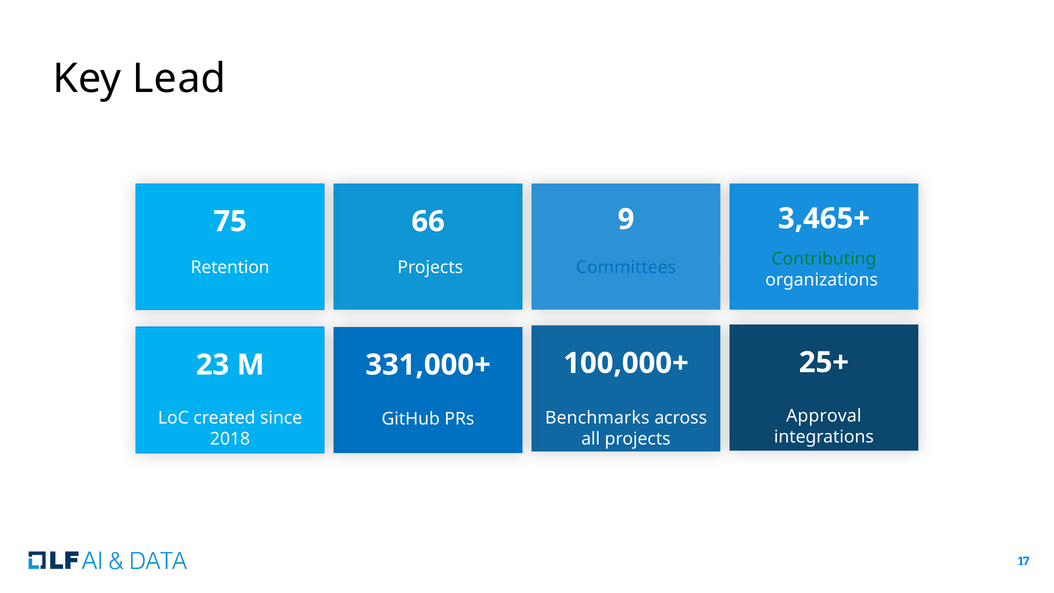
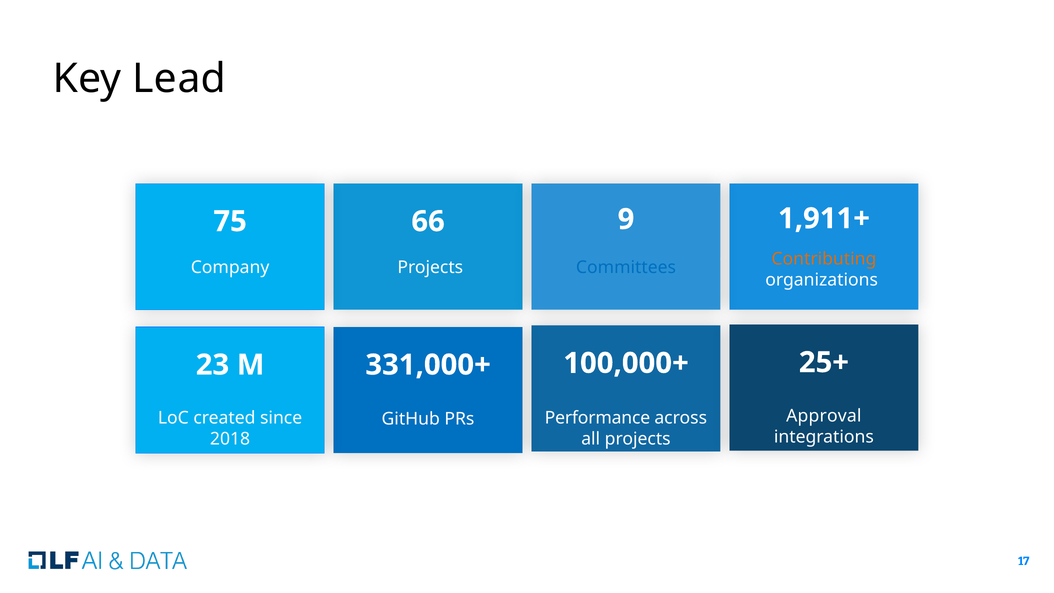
3,465+: 3,465+ -> 1,911+
Contributing colour: green -> orange
Retention: Retention -> Company
Benchmarks: Benchmarks -> Performance
